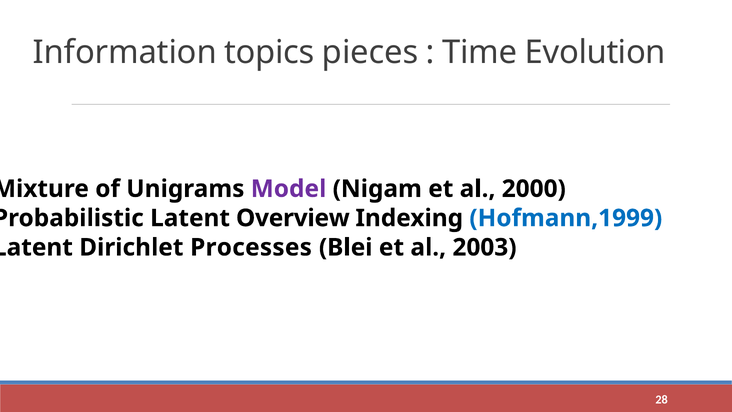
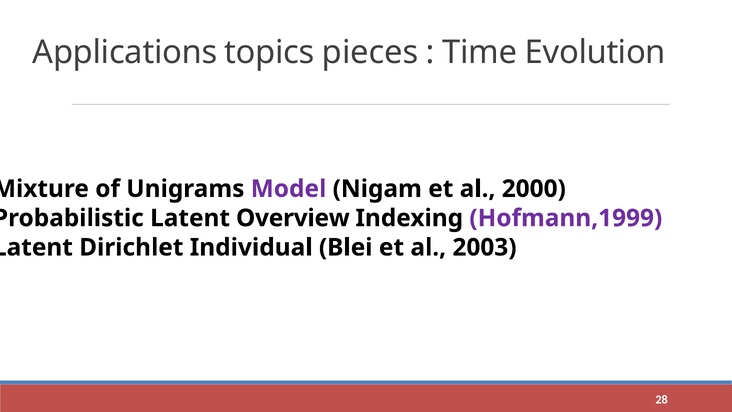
Information: Information -> Applications
Hofmann,1999 colour: blue -> purple
Processes: Processes -> Individual
